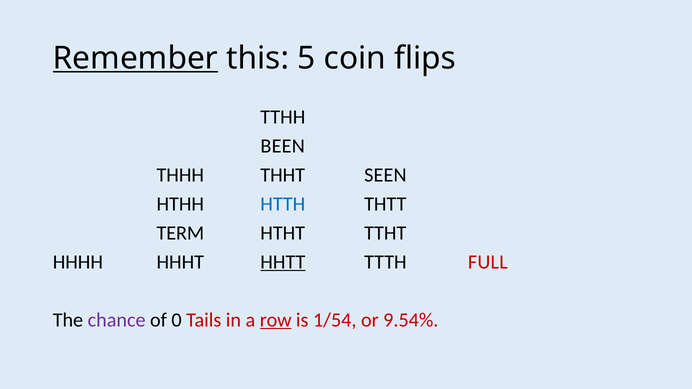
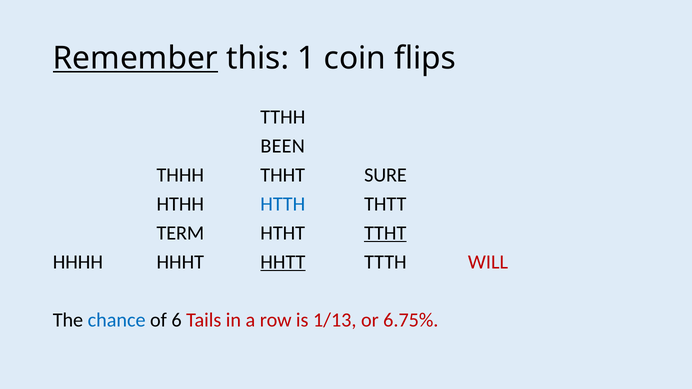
5: 5 -> 1
SEEN: SEEN -> SURE
TTHT underline: none -> present
FULL: FULL -> WILL
chance colour: purple -> blue
0: 0 -> 6
row underline: present -> none
1/54: 1/54 -> 1/13
9.54%: 9.54% -> 6.75%
